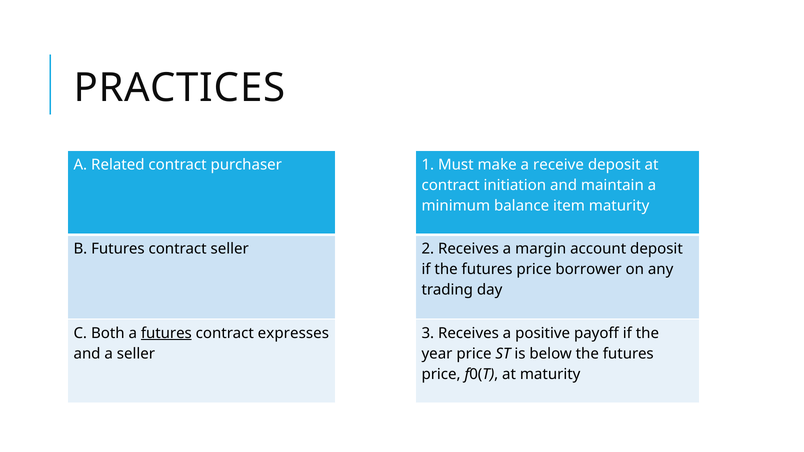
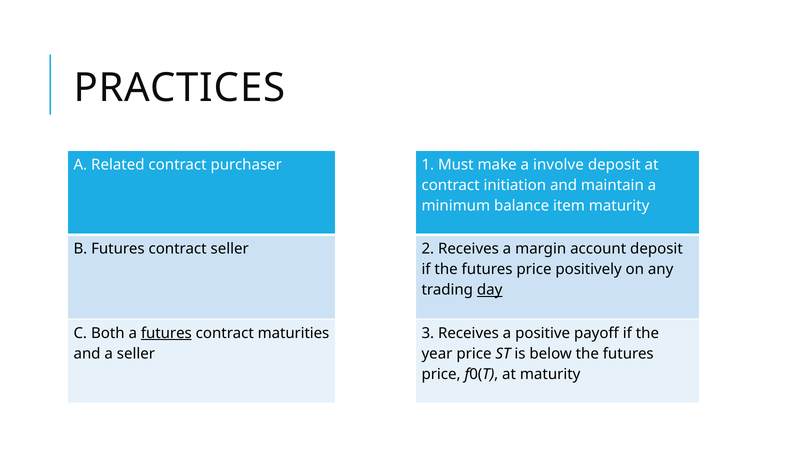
receive: receive -> involve
borrower: borrower -> positively
day underline: none -> present
expresses: expresses -> maturities
